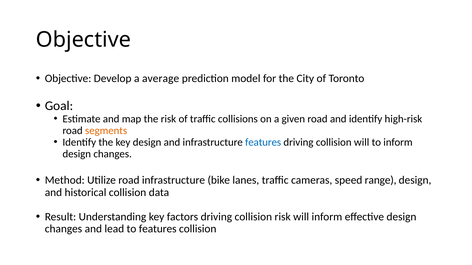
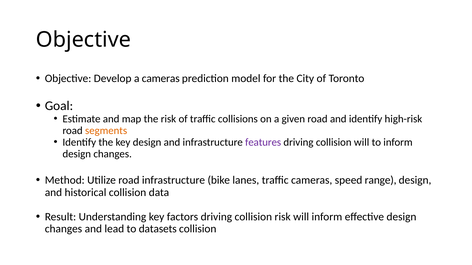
a average: average -> cameras
features at (263, 142) colour: blue -> purple
to features: features -> datasets
